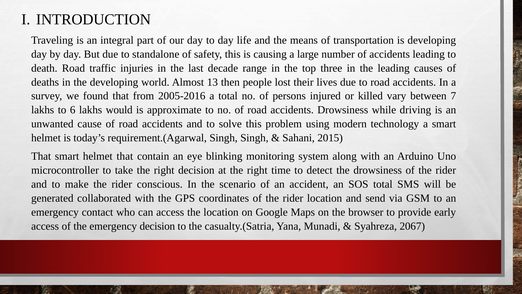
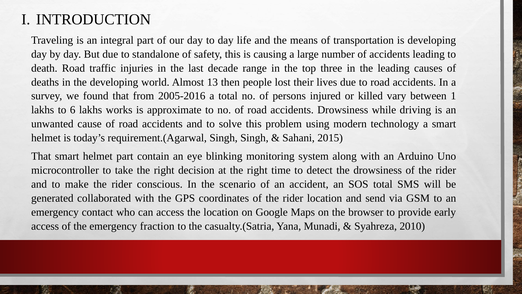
7: 7 -> 1
would: would -> works
helmet that: that -> part
emergency decision: decision -> fraction
2067: 2067 -> 2010
